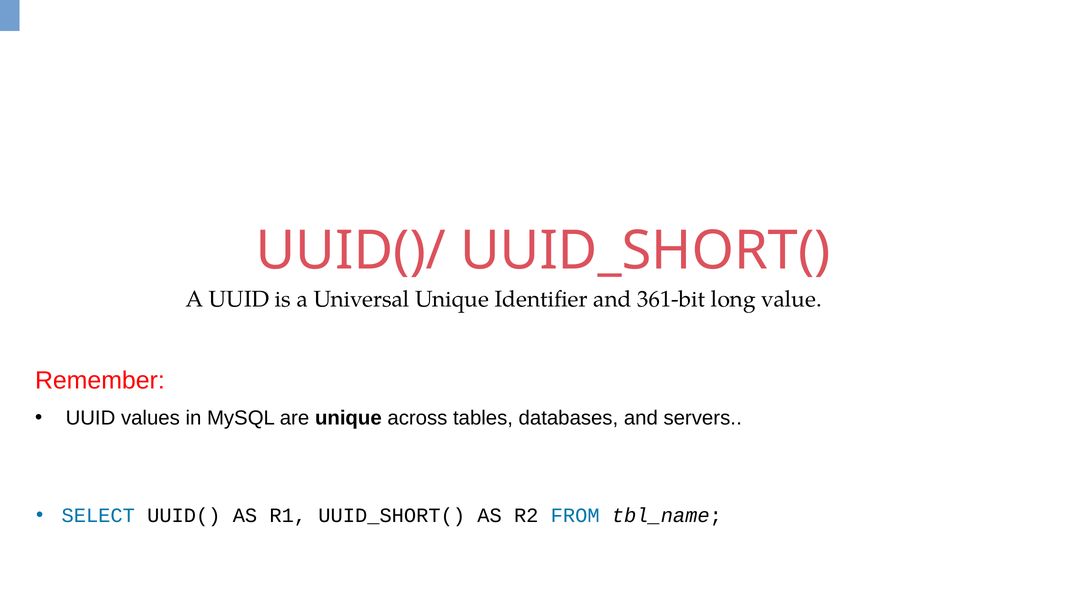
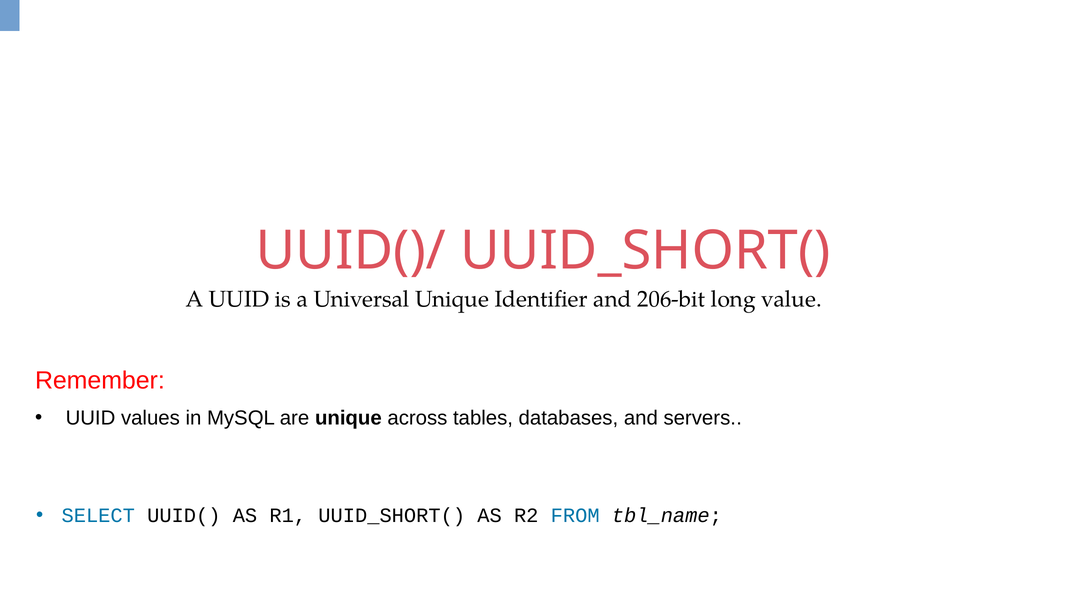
361-bit: 361-bit -> 206-bit
